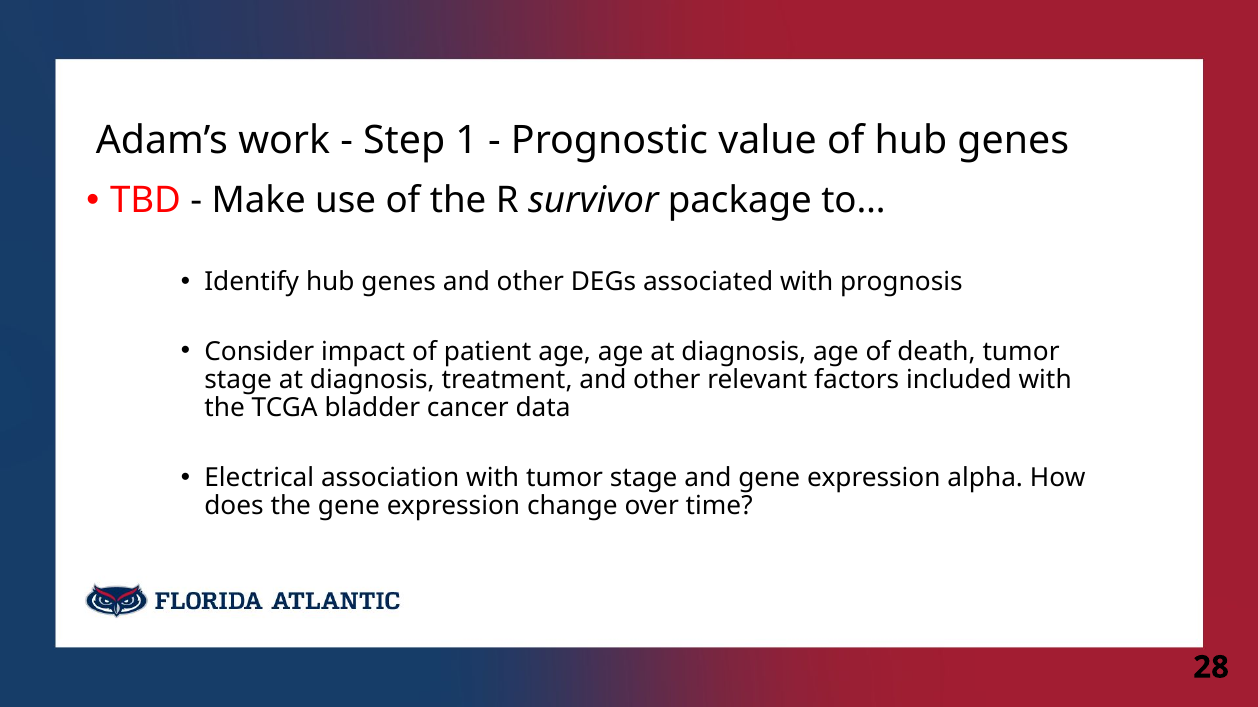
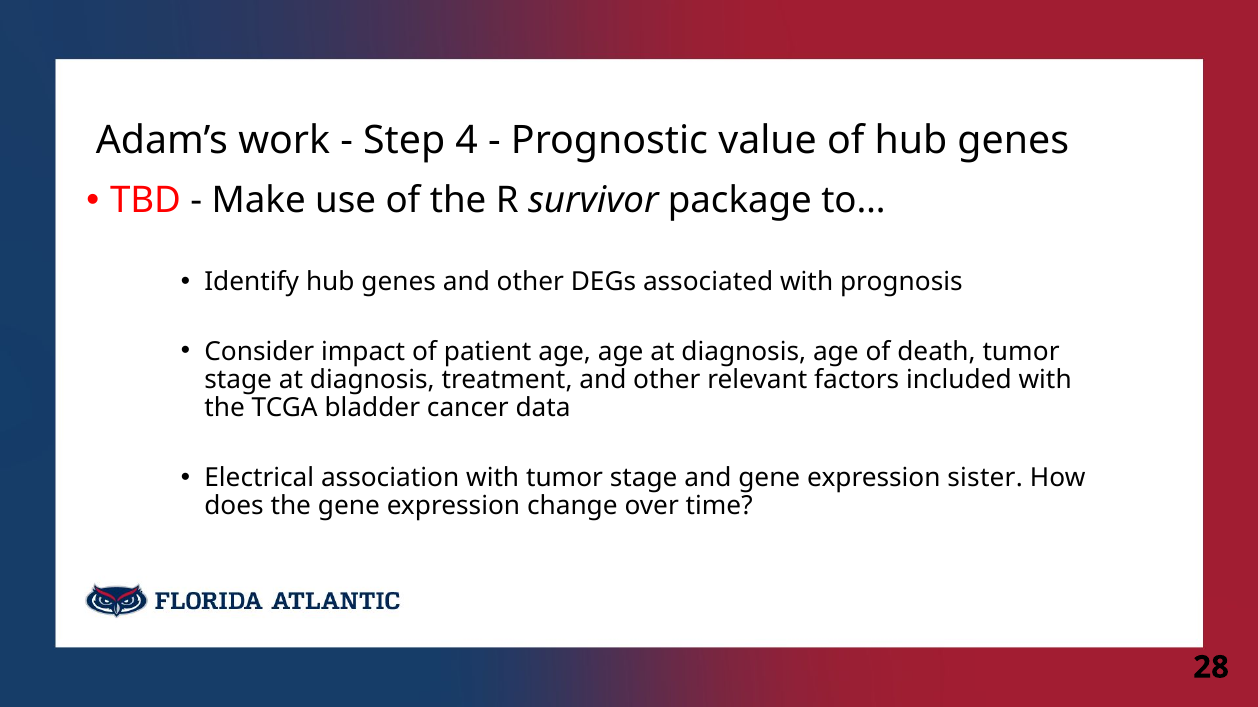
1: 1 -> 4
alpha: alpha -> sister
